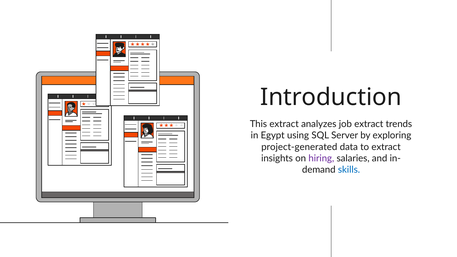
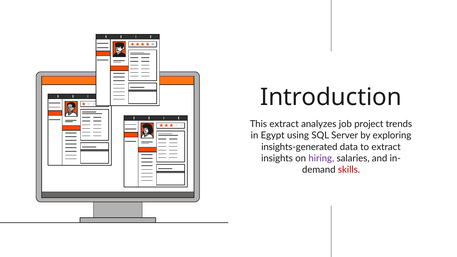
job extract: extract -> project
project-generated: project-generated -> insights-generated
skills colour: blue -> red
